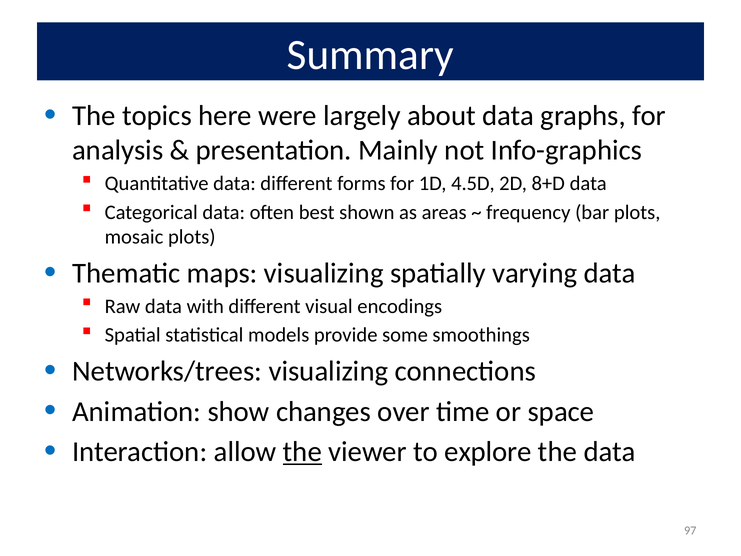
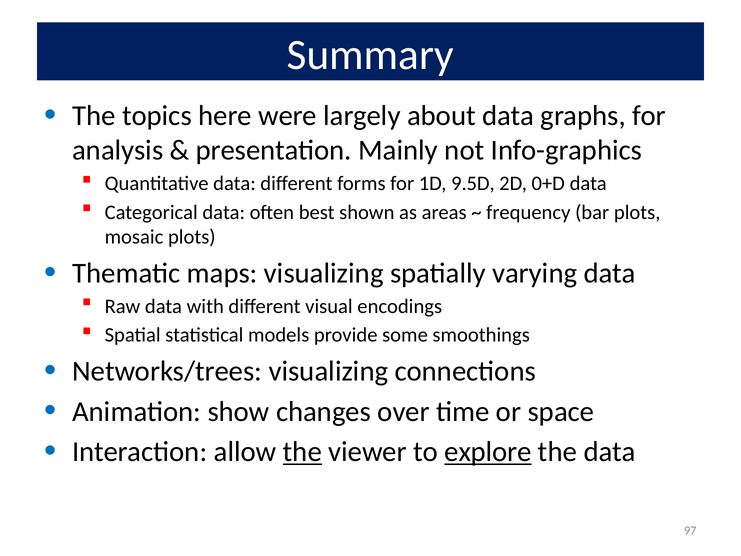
4.5D: 4.5D -> 9.5D
8+D: 8+D -> 0+D
explore underline: none -> present
